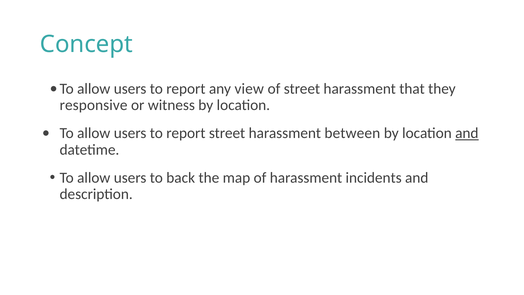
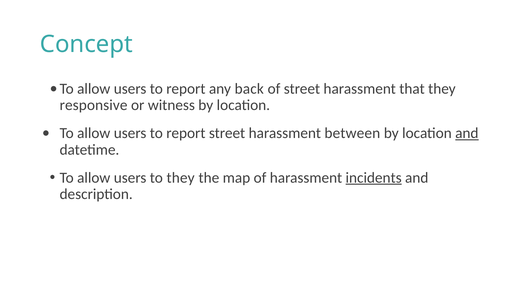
view: view -> back
to back: back -> they
incidents underline: none -> present
